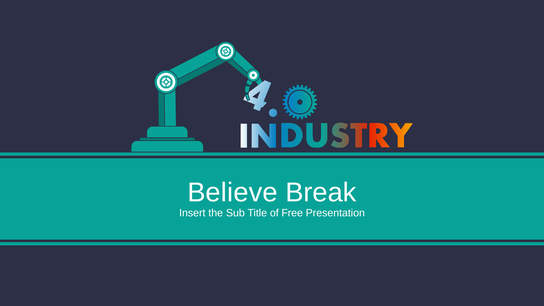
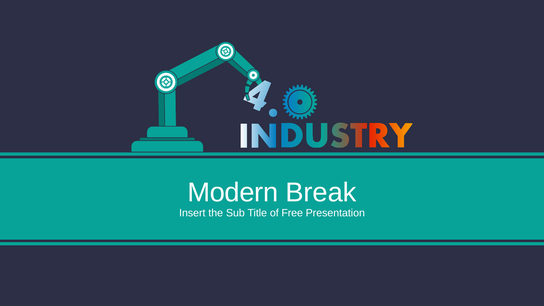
Believe: Believe -> Modern
